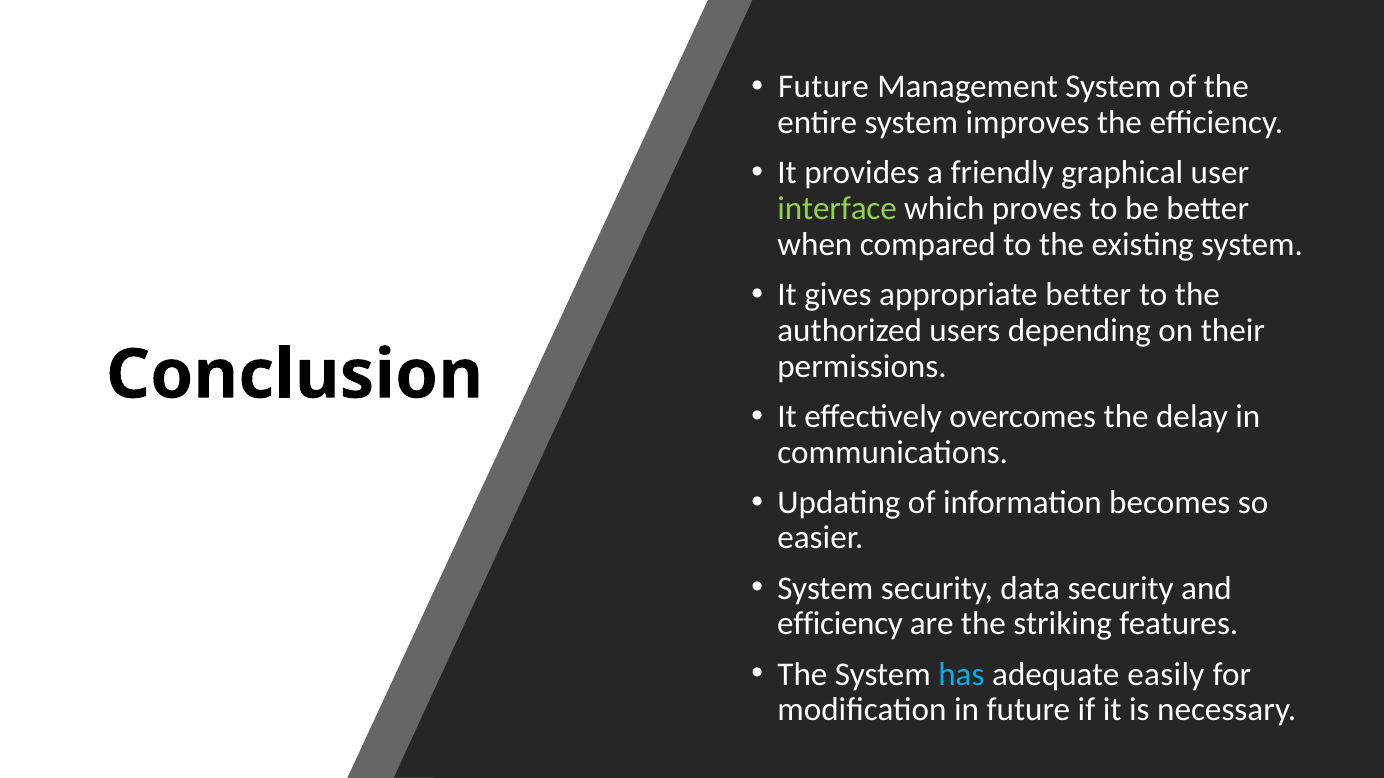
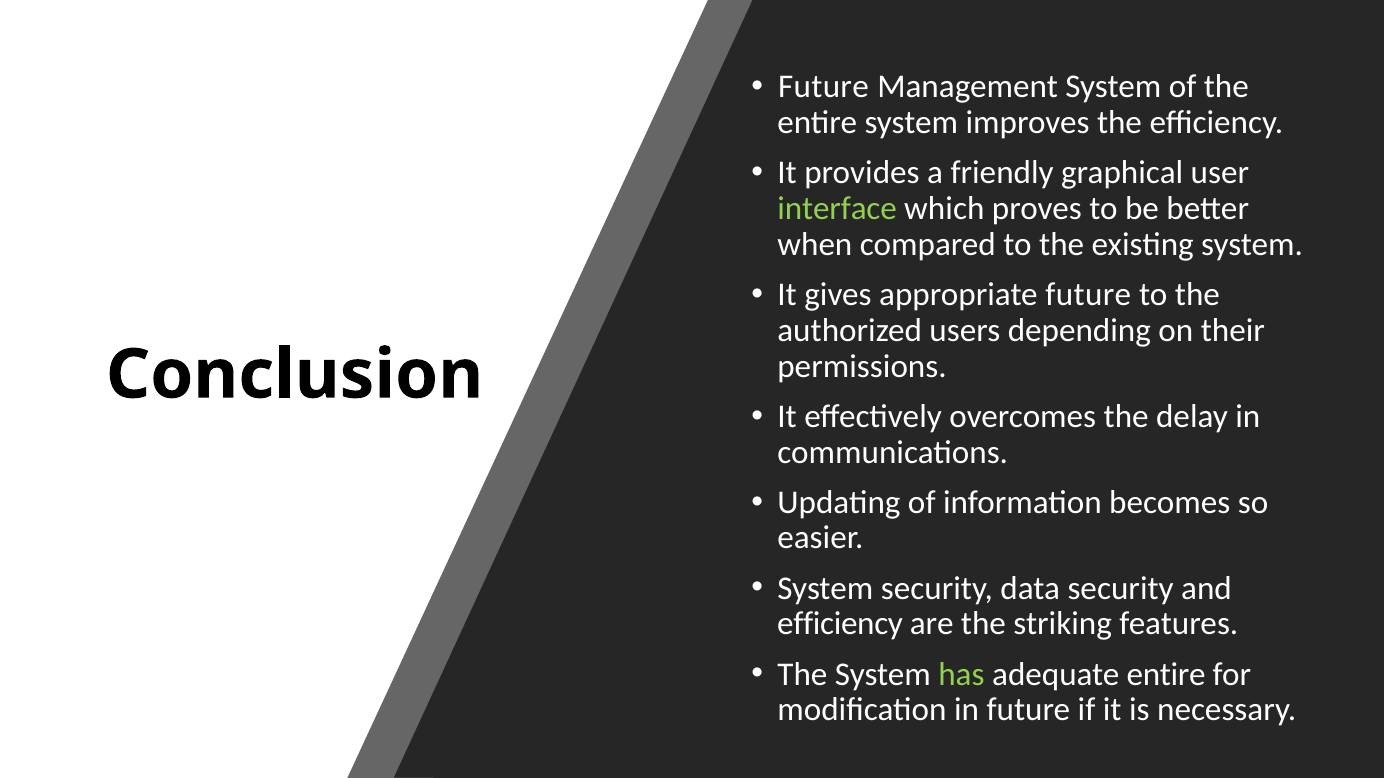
appropriate better: better -> future
has colour: light blue -> light green
adequate easily: easily -> entire
